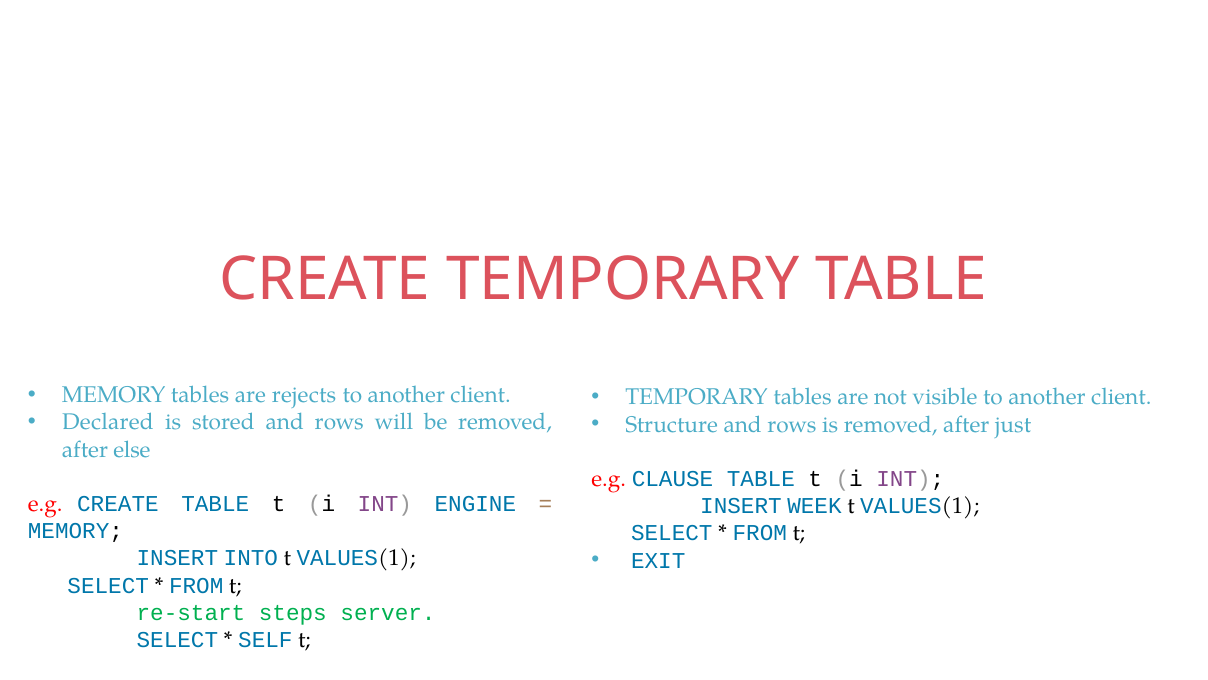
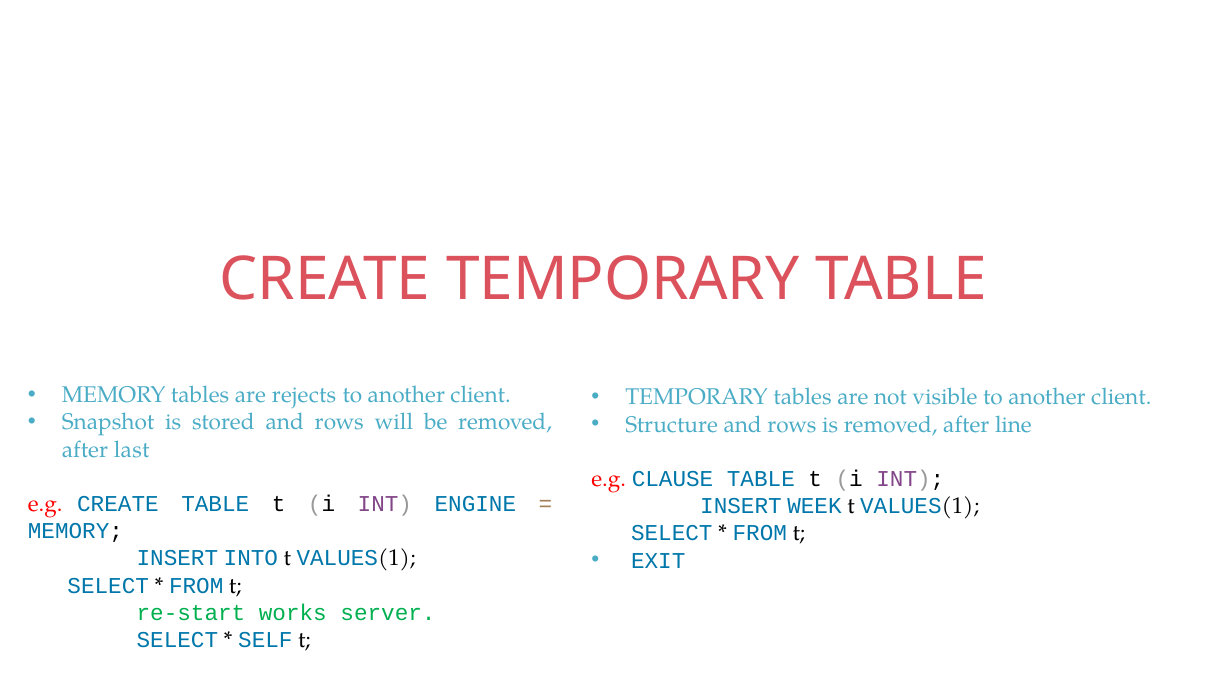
Declared: Declared -> Snapshot
just: just -> line
else: else -> last
steps: steps -> works
